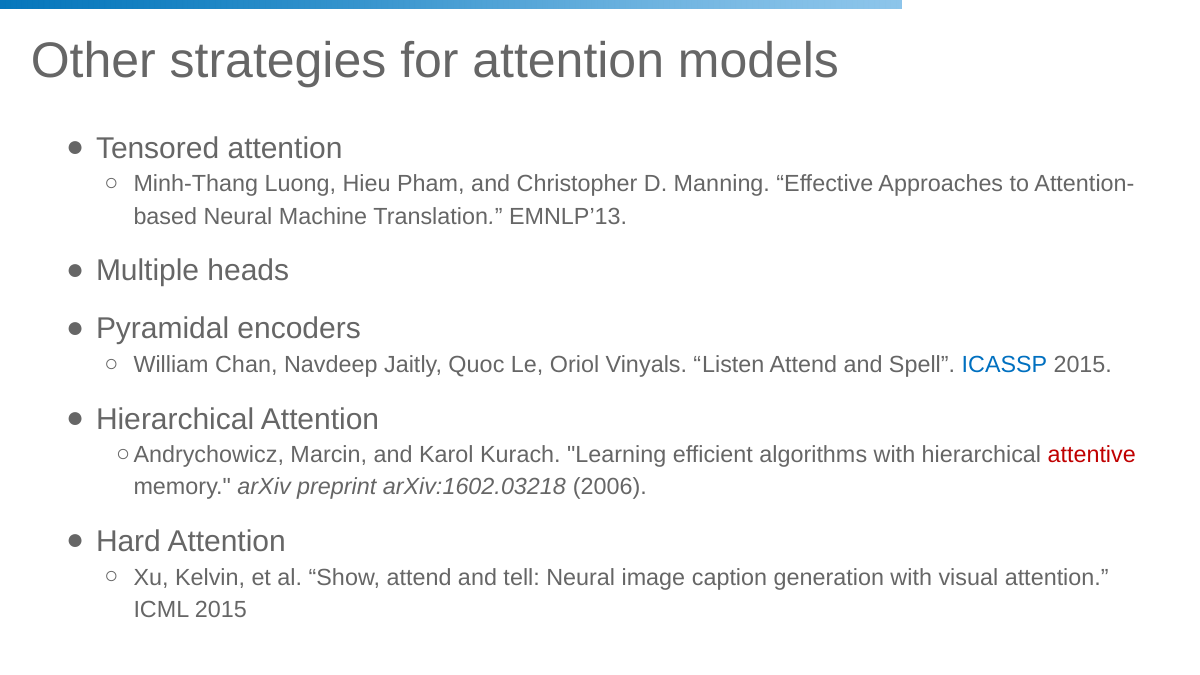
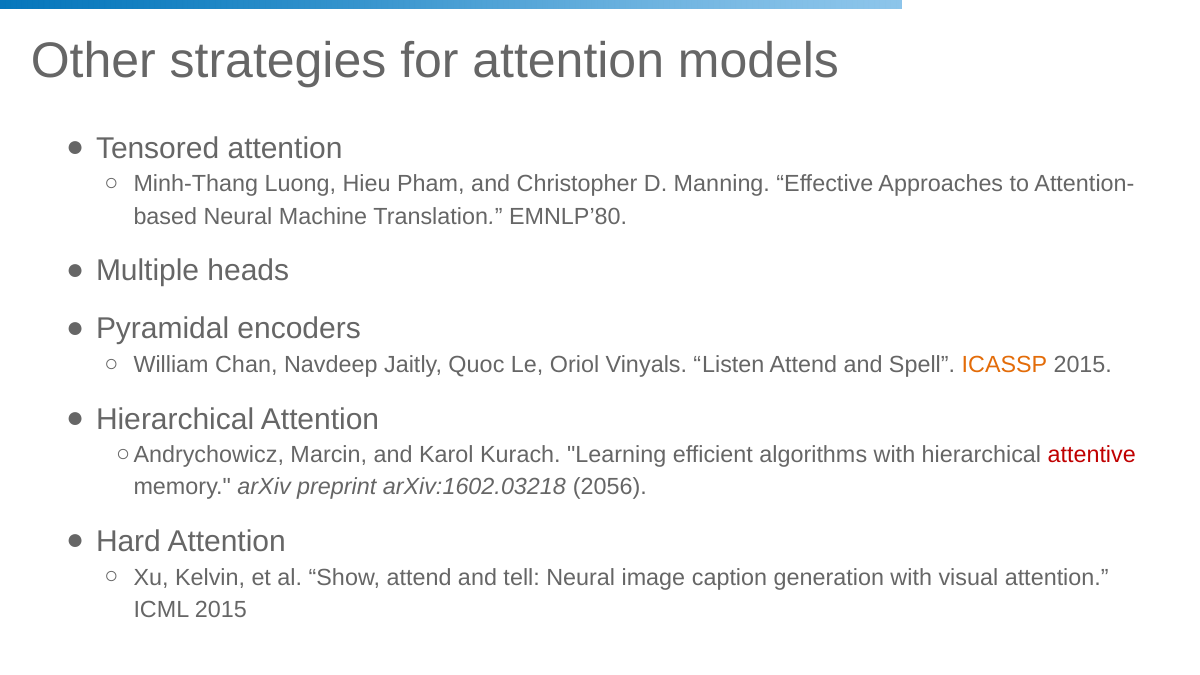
EMNLP’13: EMNLP’13 -> EMNLP’80
ICASSP colour: blue -> orange
2006: 2006 -> 2056
